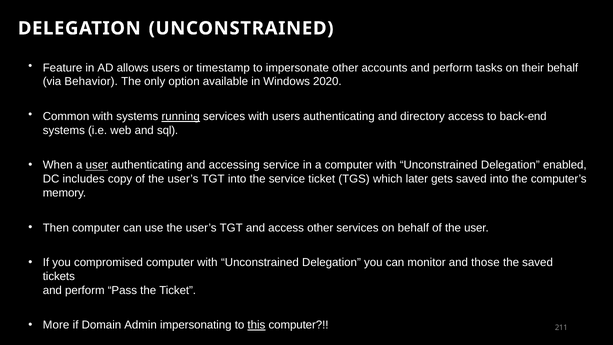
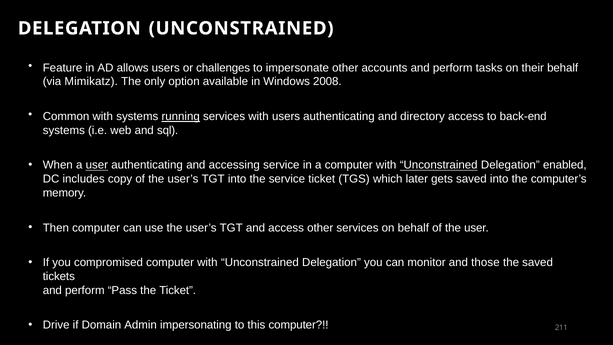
timestamp: timestamp -> challenges
Behavior: Behavior -> Mimikatz
2020: 2020 -> 2008
Unconstrained at (439, 165) underline: none -> present
More: More -> Drive
this underline: present -> none
